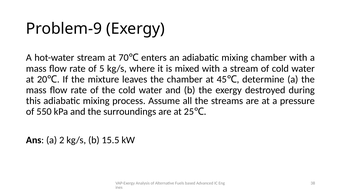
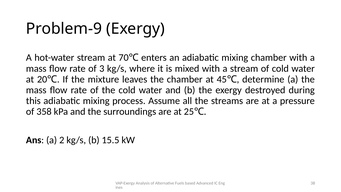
5: 5 -> 3
550: 550 -> 358
